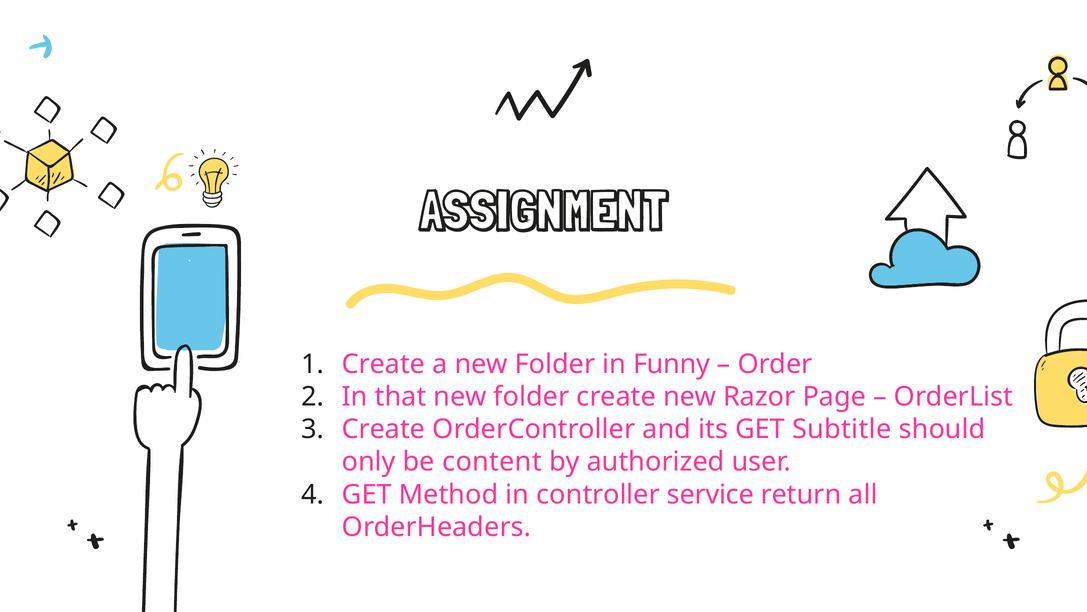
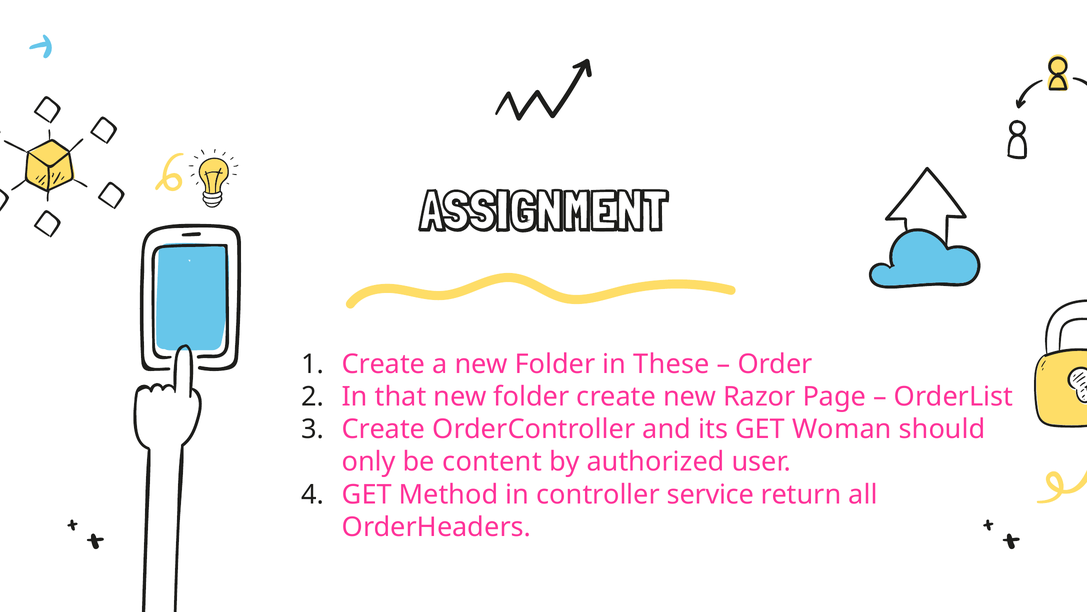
Funny: Funny -> These
Subtitle: Subtitle -> Woman
